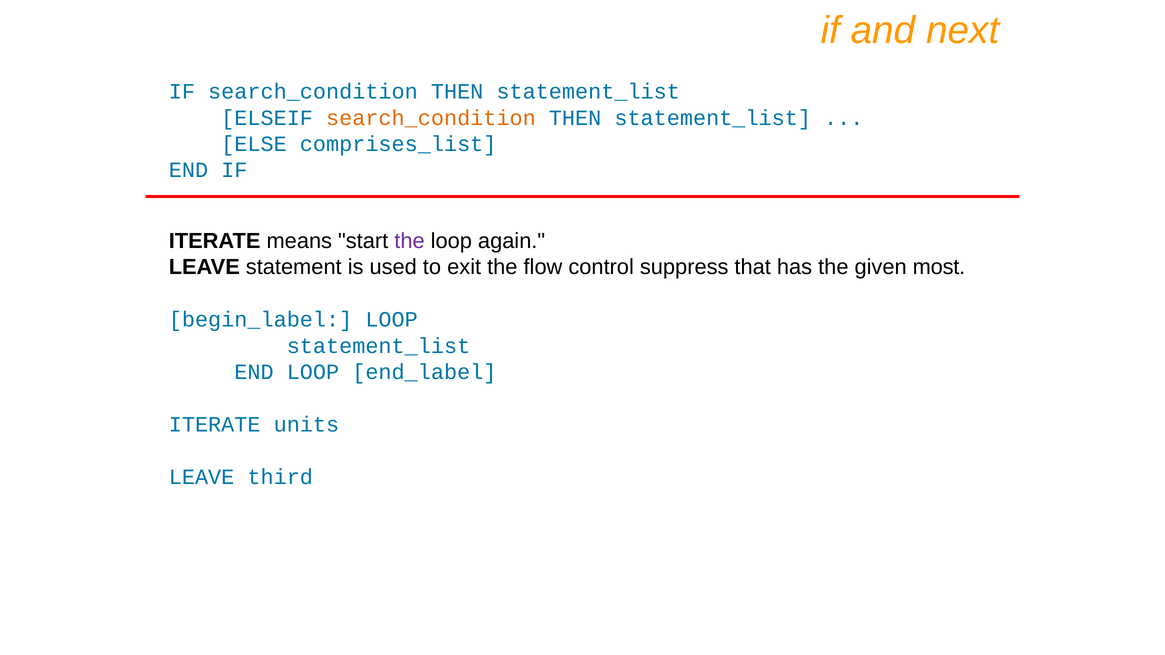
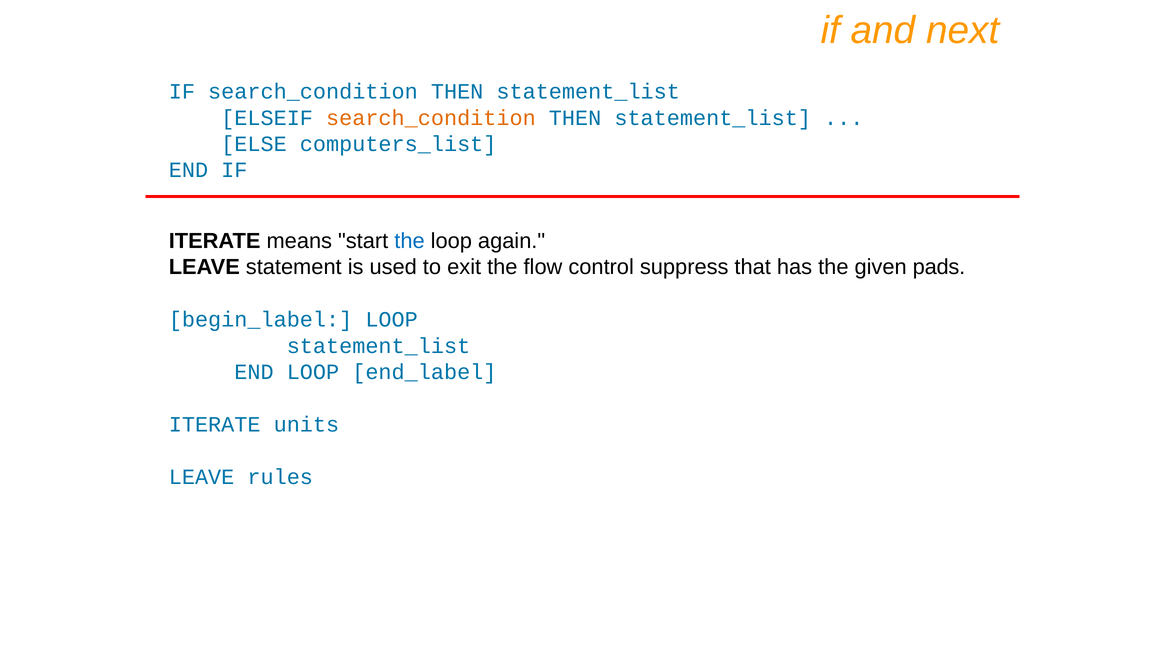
comprises_list: comprises_list -> computers_list
the at (410, 241) colour: purple -> blue
most: most -> pads
third: third -> rules
